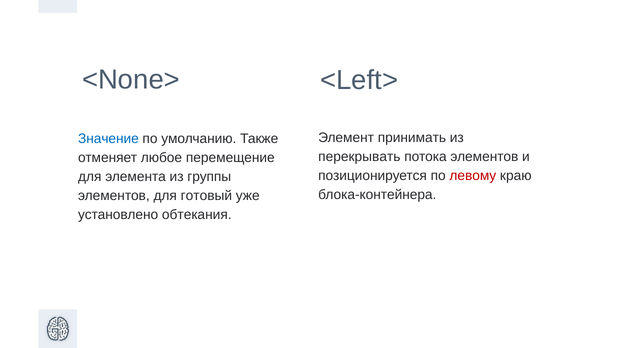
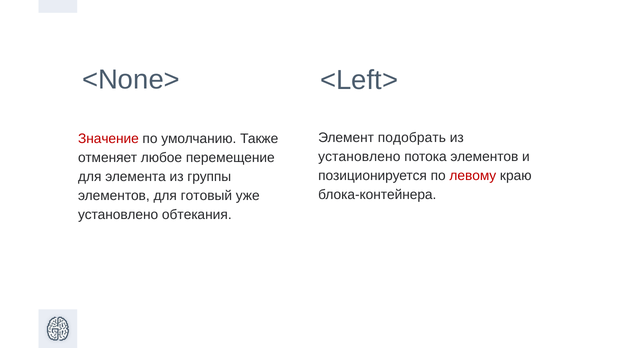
принимать: принимать -> подобрать
Значение colour: blue -> red
перекрывать at (359, 157): перекрывать -> установлено
